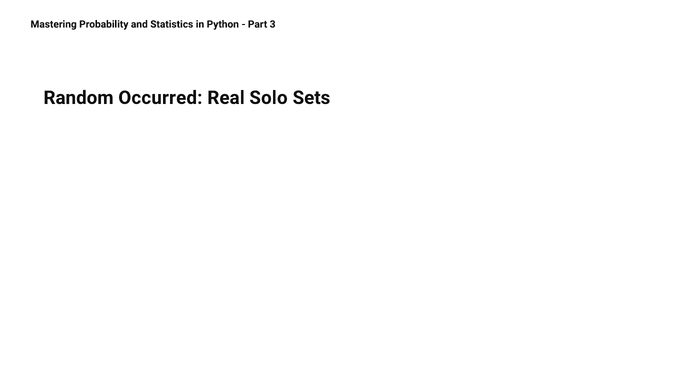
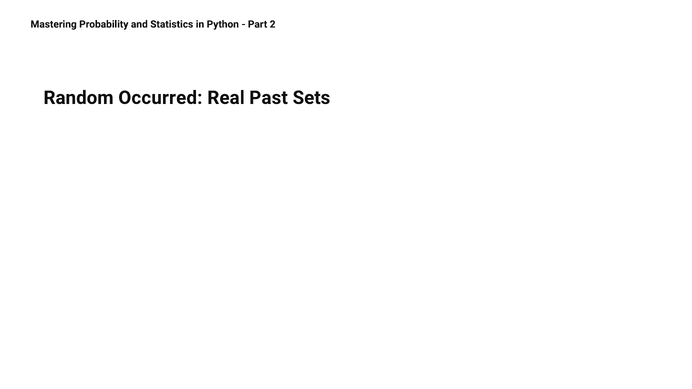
3: 3 -> 2
Solo: Solo -> Past
